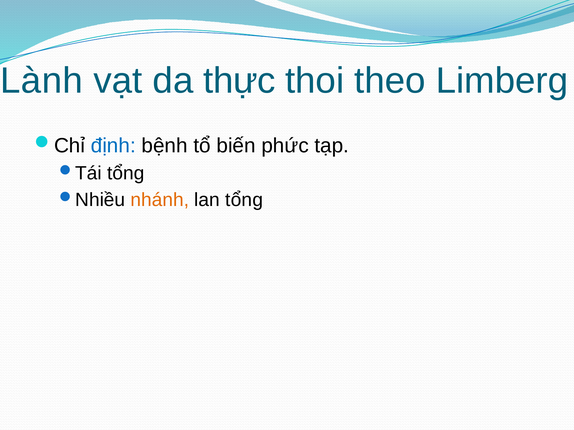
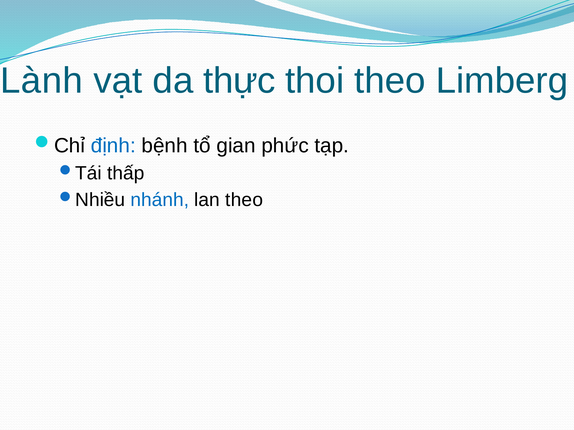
biến: biến -> gian
tổng at (126, 173): tổng -> thấp
nhánh colour: orange -> blue
lan tổng: tổng -> theo
